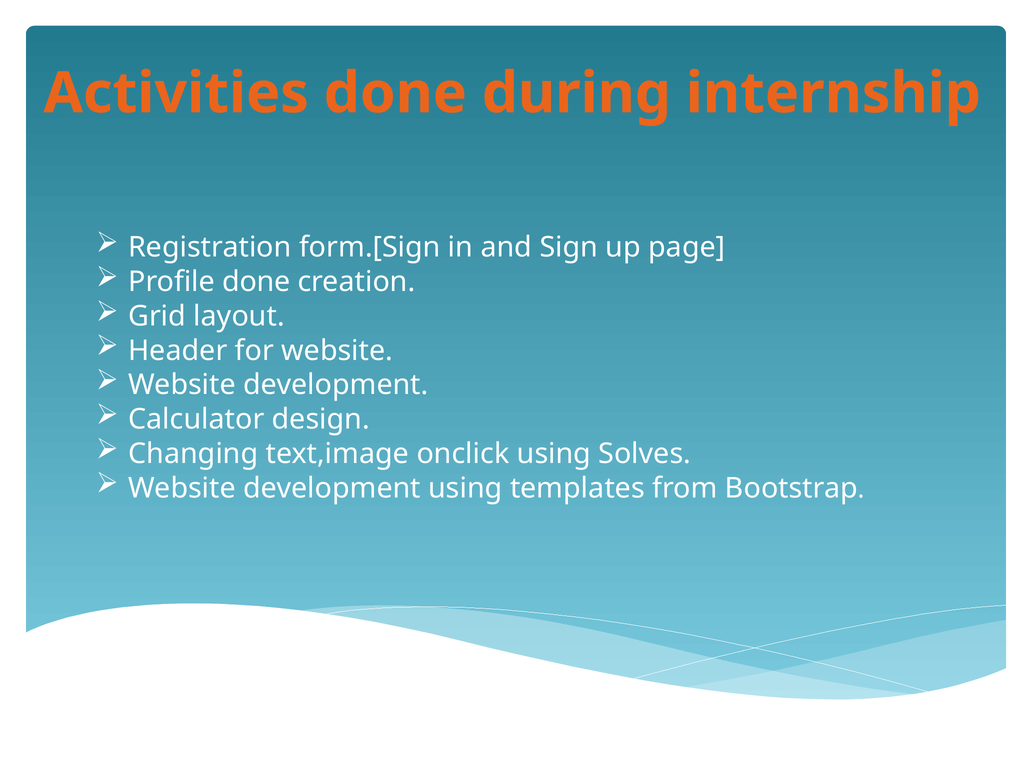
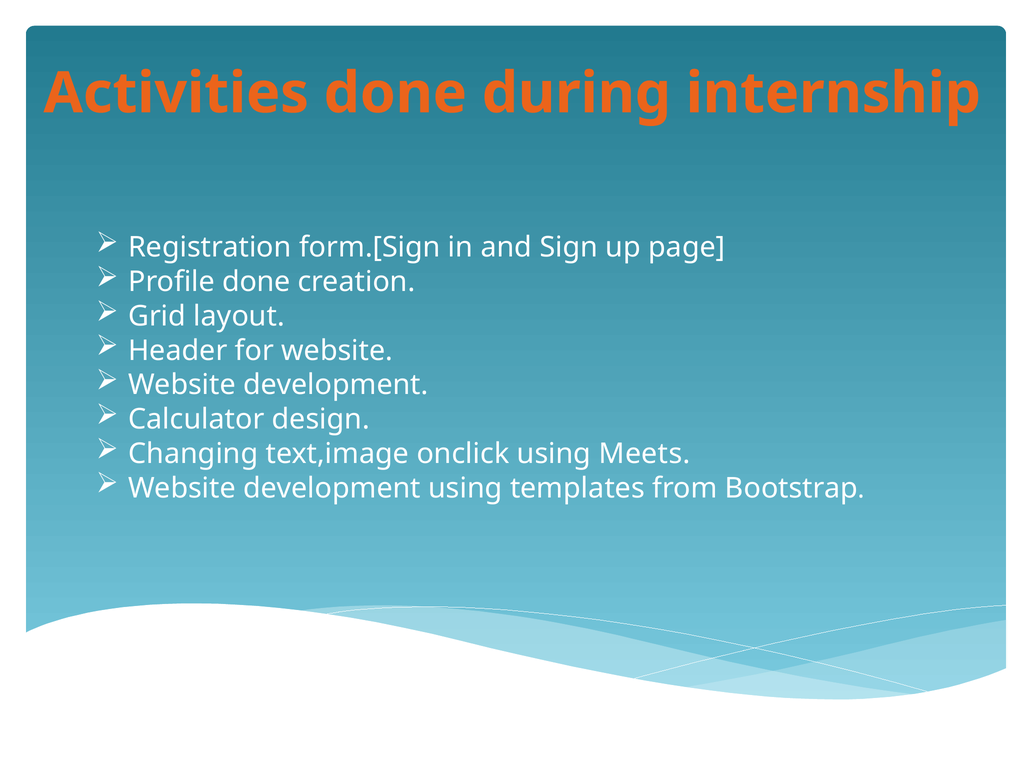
Solves: Solves -> Meets
